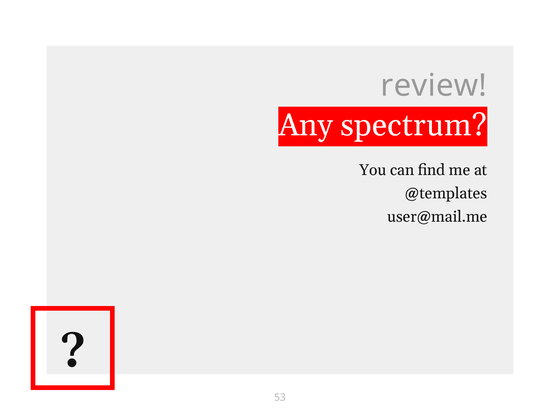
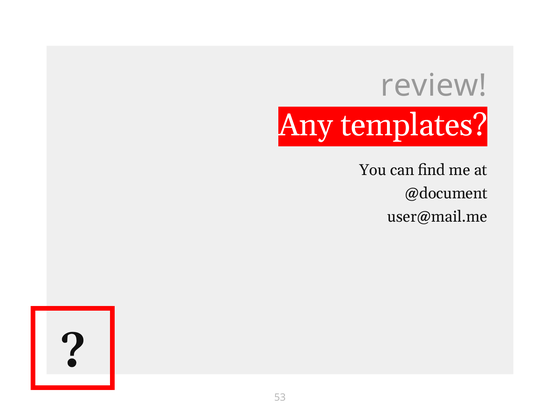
spectrum: spectrum -> templates
@templates: @templates -> @document
